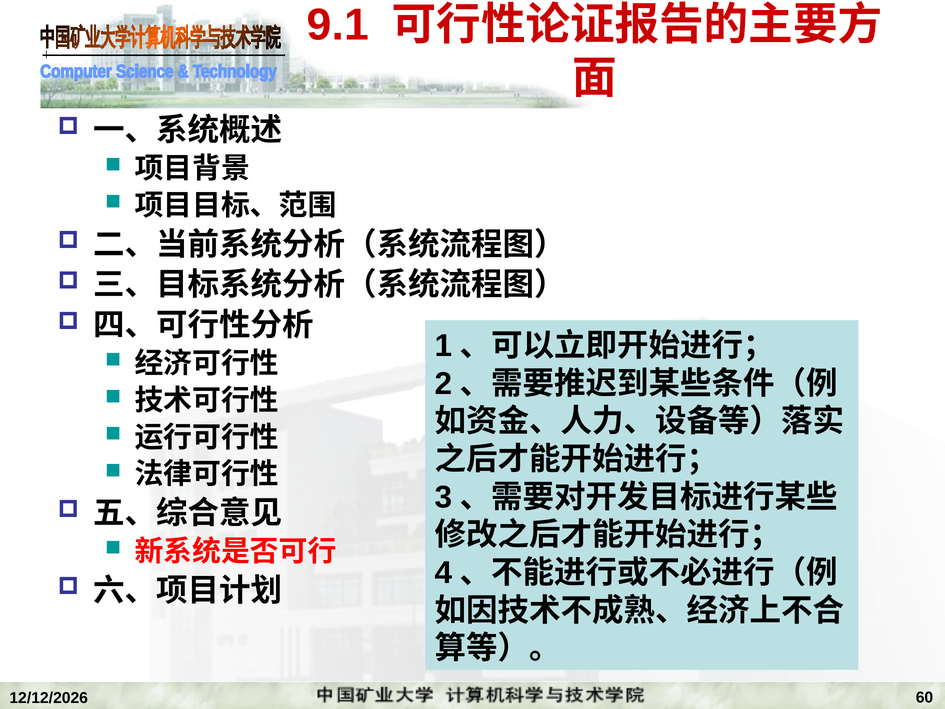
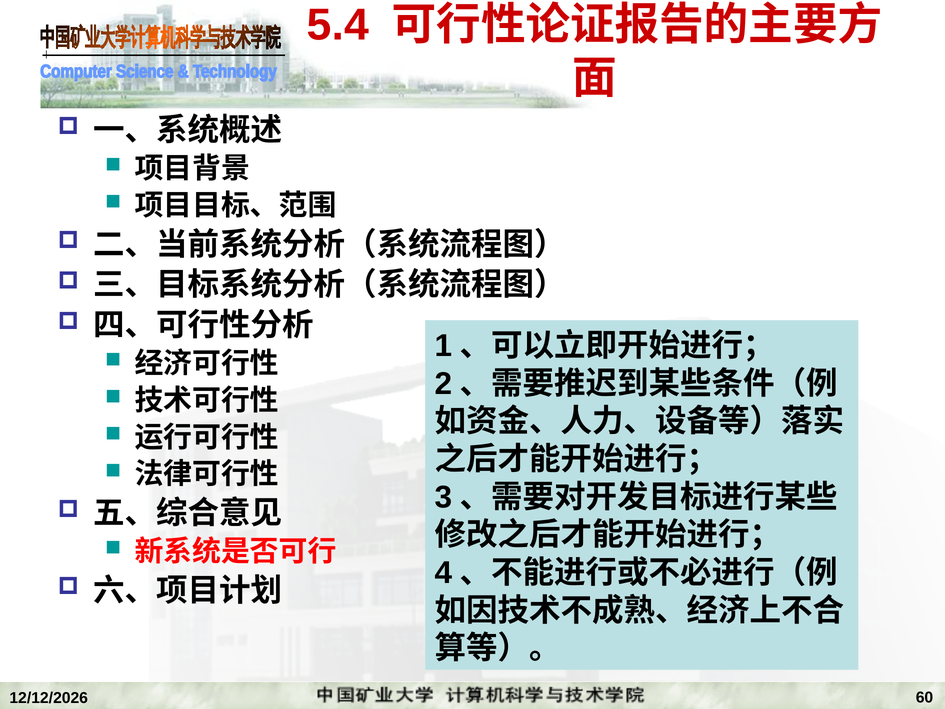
9.1: 9.1 -> 5.4
